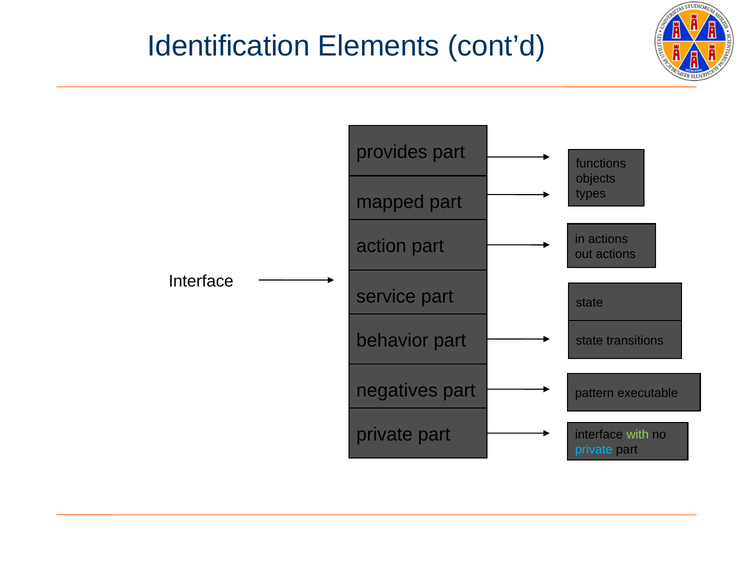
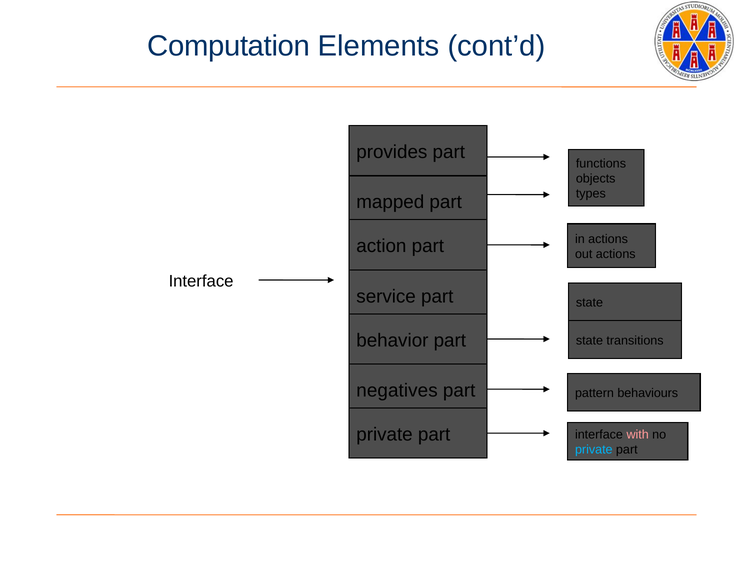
Identification: Identification -> Computation
executable: executable -> behaviours
with colour: light green -> pink
